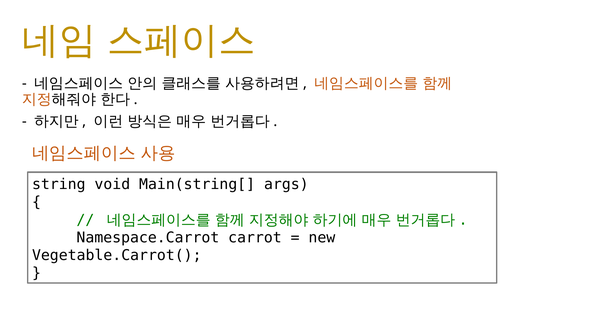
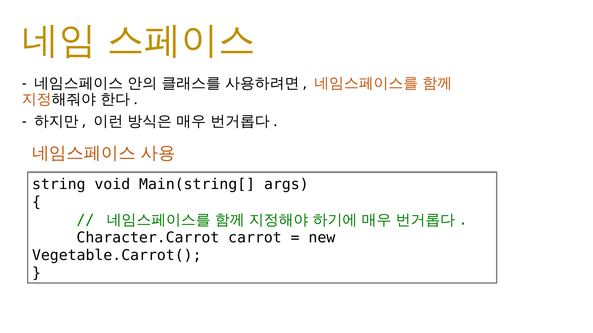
Namespace.Carrot: Namespace.Carrot -> Character.Carrot
